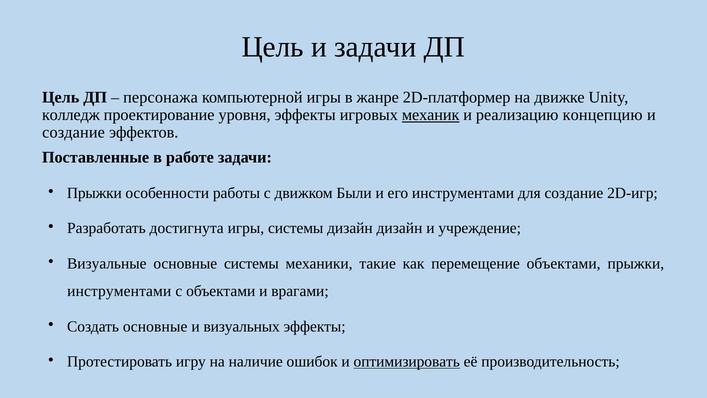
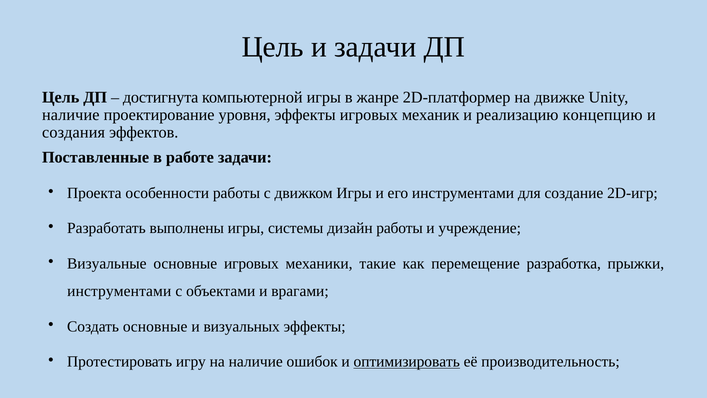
персонажа: персонажа -> достигнута
колледж at (71, 115): колледж -> наличие
механик underline: present -> none
создание at (74, 132): создание -> создания
Прыжки at (94, 193): Прыжки -> Проекта
движком Были: Были -> Игры
достигнута: достигнута -> выполнены
дизайн дизайн: дизайн -> работы
основные системы: системы -> игровых
перемещение объектами: объектами -> разработка
